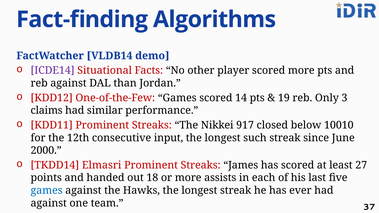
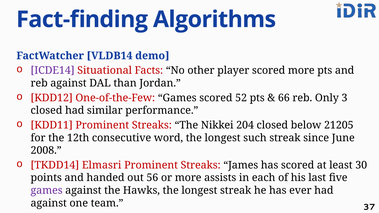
14: 14 -> 52
19: 19 -> 66
claims at (47, 111): claims -> closed
917: 917 -> 204
10010: 10010 -> 21205
input: input -> word
2000: 2000 -> 2008
27: 27 -> 30
18: 18 -> 56
games at (47, 191) colour: blue -> purple
